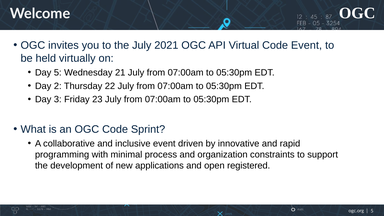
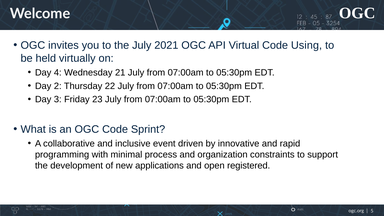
Code Event: Event -> Using
Day 5: 5 -> 4
